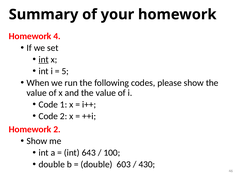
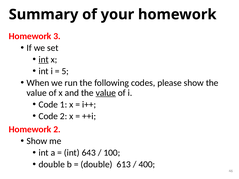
4: 4 -> 3
value at (106, 93) underline: none -> present
603: 603 -> 613
430: 430 -> 400
